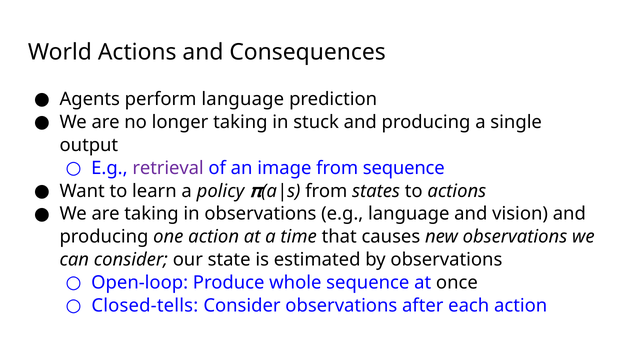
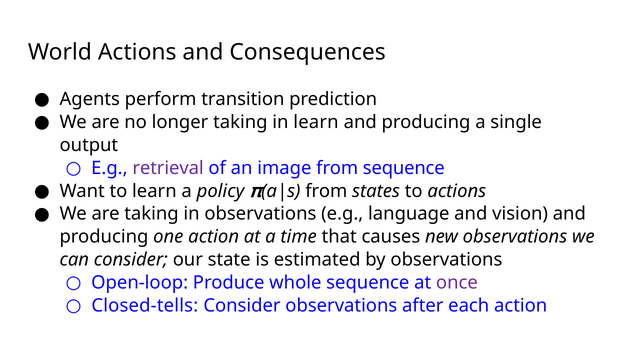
perform language: language -> transition
in stuck: stuck -> learn
once colour: black -> purple
